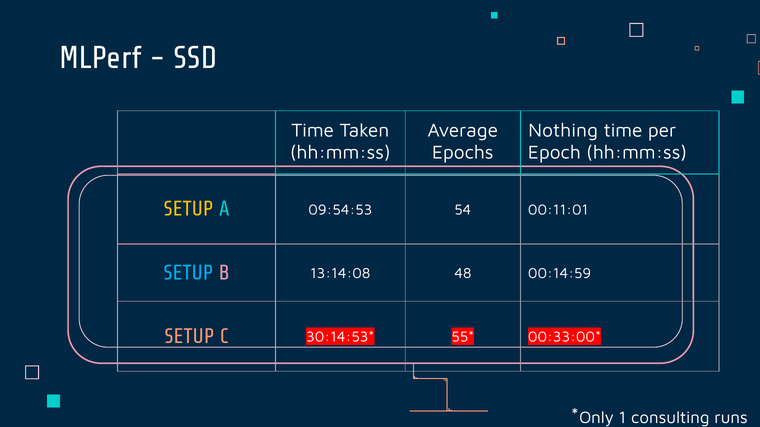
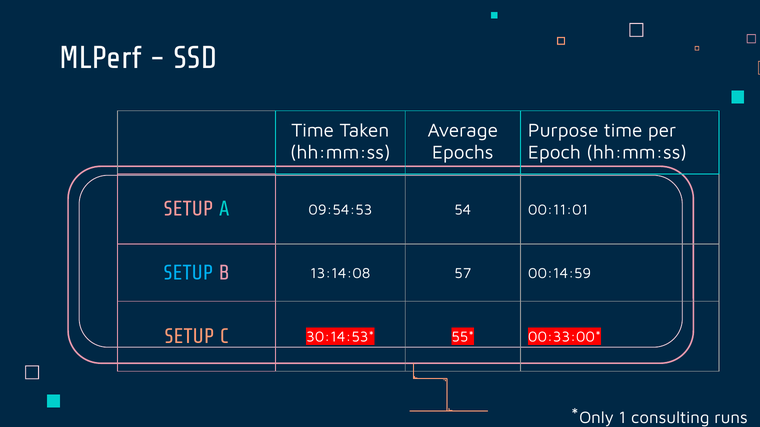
Nothing: Nothing -> Purpose
SETUP at (188, 209) colour: yellow -> pink
48: 48 -> 57
